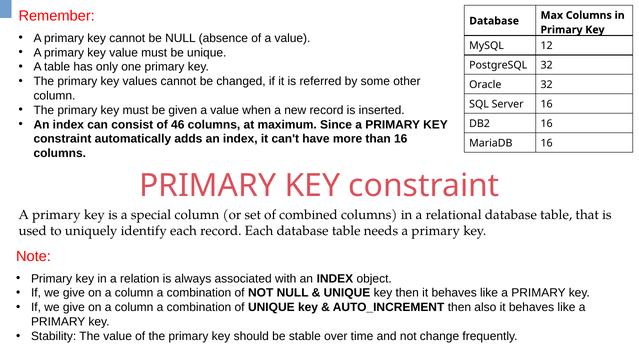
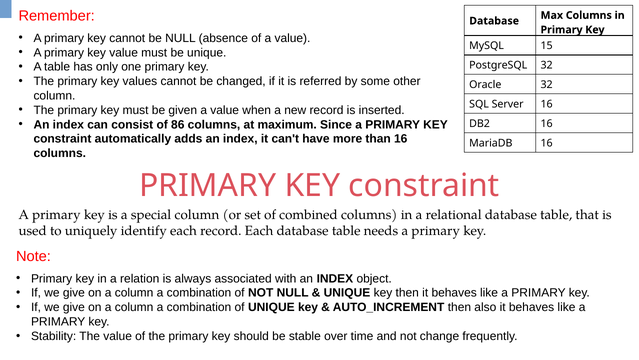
12: 12 -> 15
46: 46 -> 86
